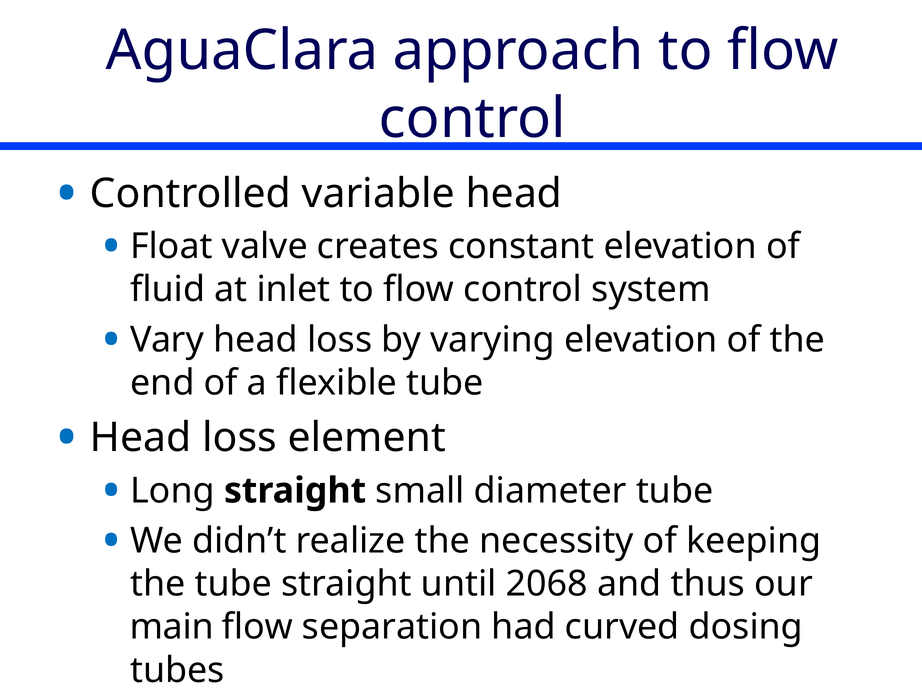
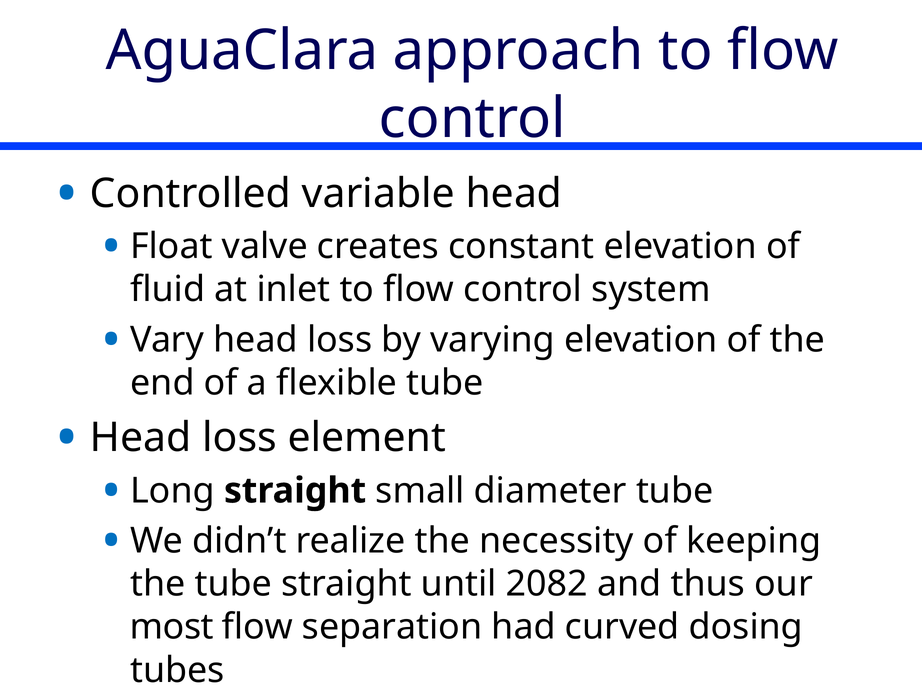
2068: 2068 -> 2082
main: main -> most
